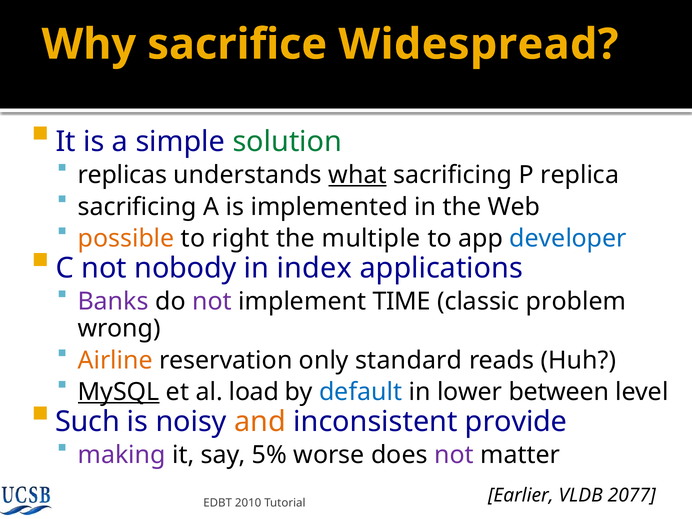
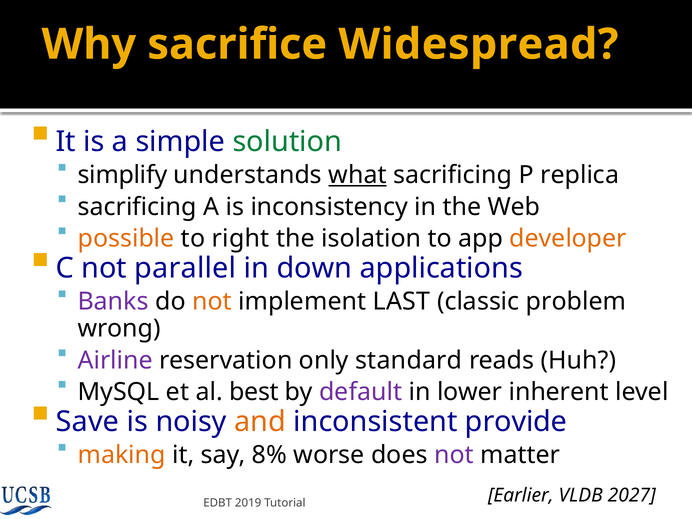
replicas: replicas -> simplify
implemented: implemented -> inconsistency
multiple: multiple -> isolation
developer colour: blue -> orange
nobody: nobody -> parallel
index: index -> down
not at (212, 302) colour: purple -> orange
TIME: TIME -> LAST
Airline colour: orange -> purple
MySQL underline: present -> none
load: load -> best
default colour: blue -> purple
between: between -> inherent
Such: Such -> Save
making colour: purple -> orange
5%: 5% -> 8%
2077: 2077 -> 2027
2010: 2010 -> 2019
